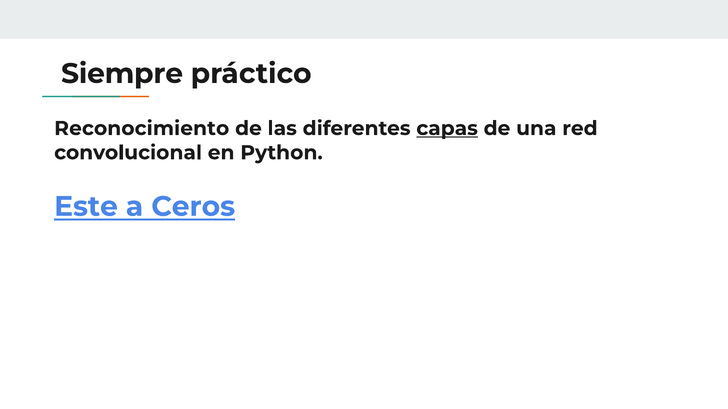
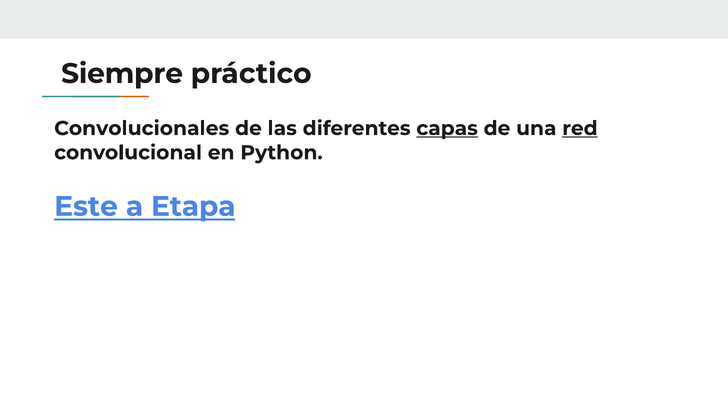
Reconocimiento: Reconocimiento -> Convolucionales
red underline: none -> present
Ceros: Ceros -> Etapa
